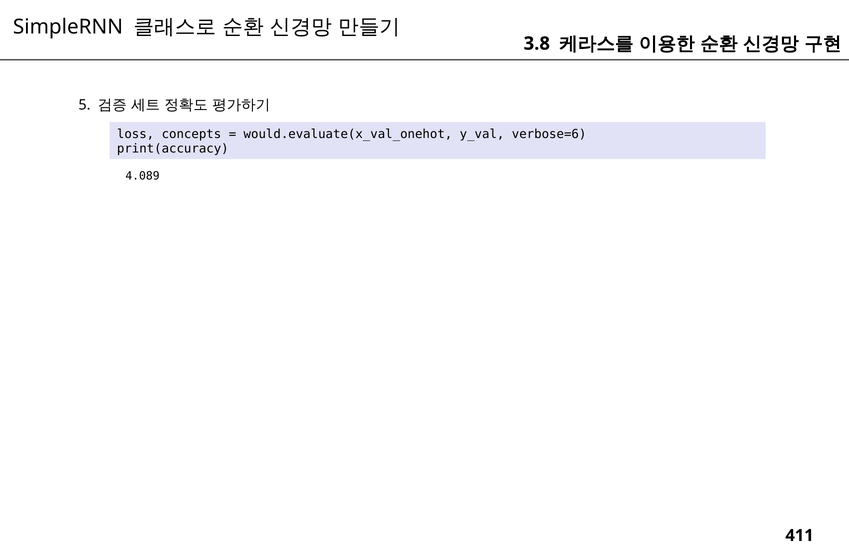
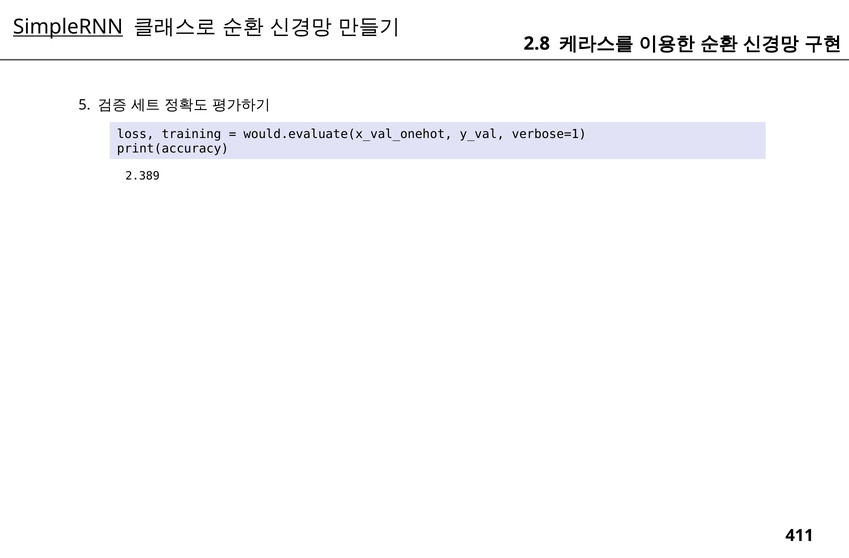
SimpleRNN underline: none -> present
3.8: 3.8 -> 2.8
concepts: concepts -> training
verbose=6: verbose=6 -> verbose=1
4.089: 4.089 -> 2.389
